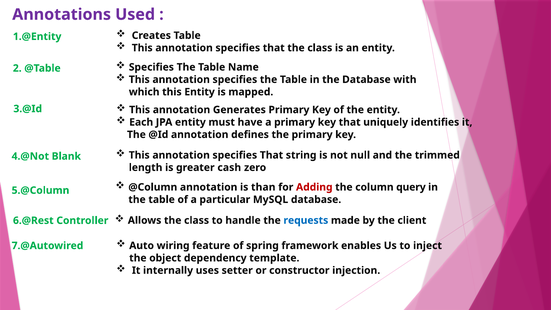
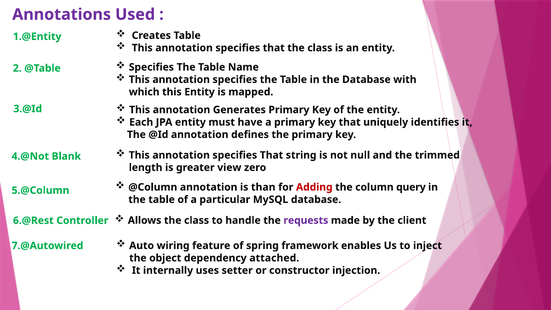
cash: cash -> view
requests colour: blue -> purple
template: template -> attached
